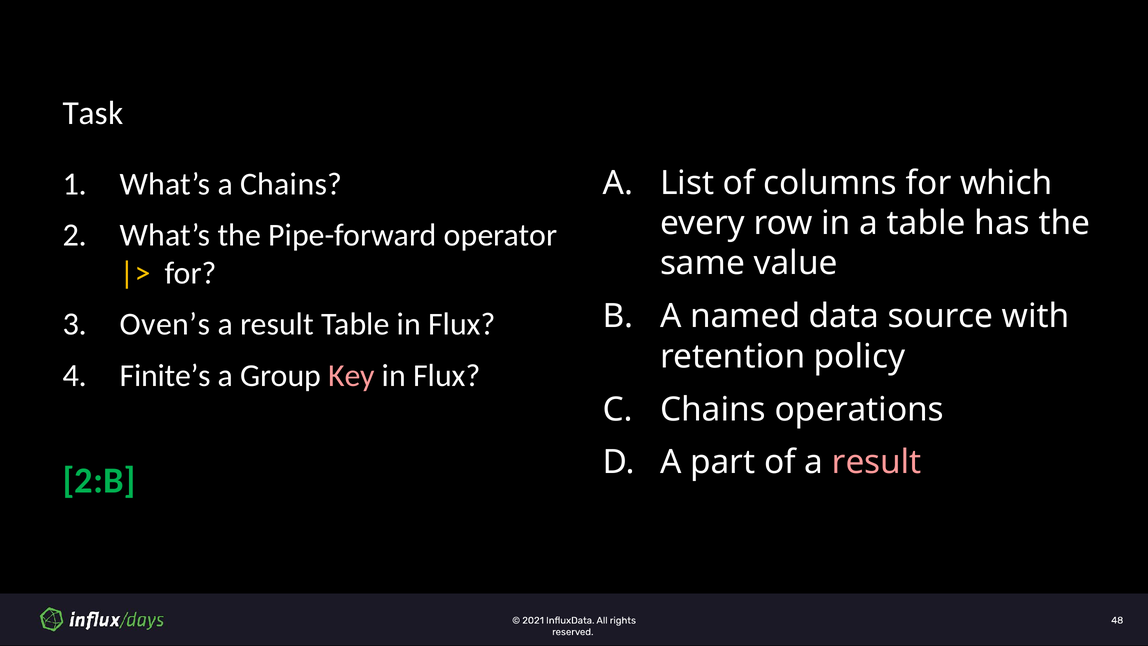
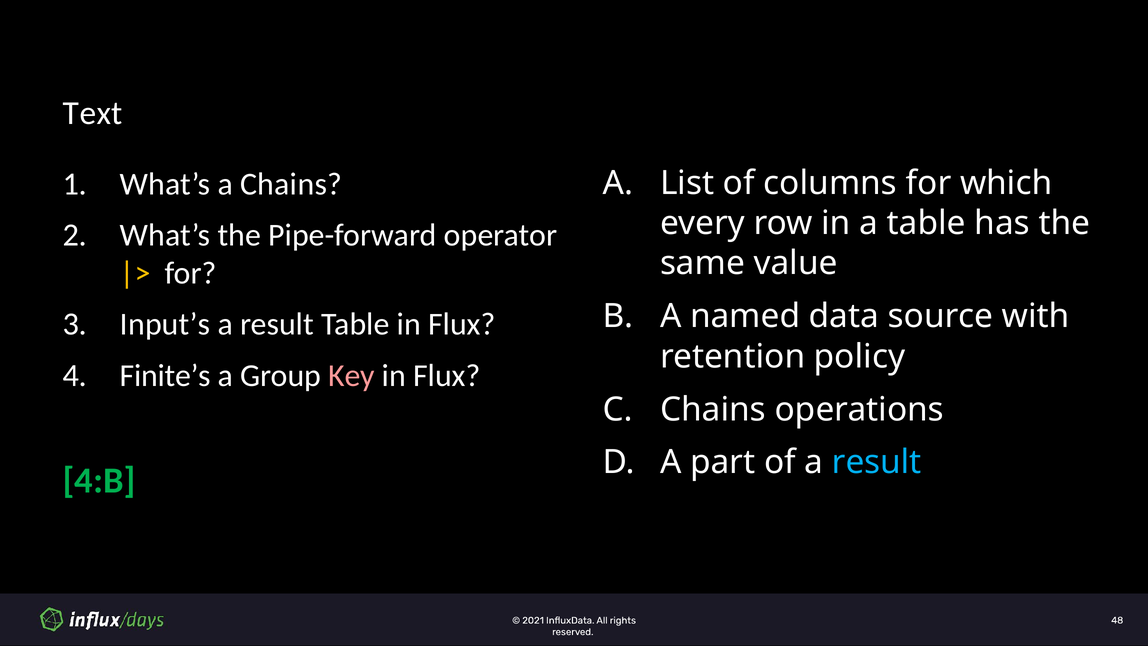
Task: Task -> Text
Oven’s: Oven’s -> Input’s
result at (877, 462) colour: pink -> light blue
2:B: 2:B -> 4:B
